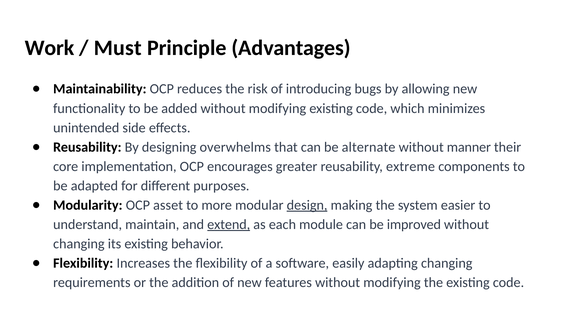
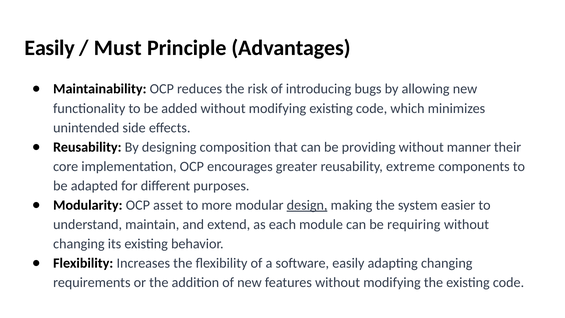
Work at (50, 48): Work -> Easily
overwhelms: overwhelms -> composition
alternate: alternate -> providing
extend underline: present -> none
improved: improved -> requiring
